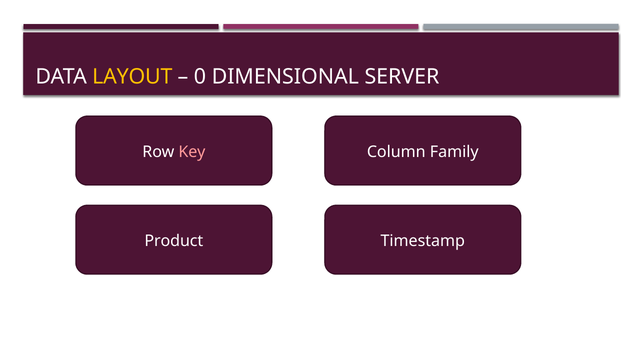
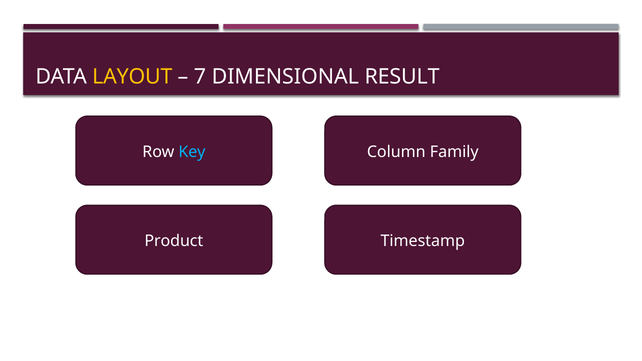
0: 0 -> 7
SERVER: SERVER -> RESULT
Key colour: pink -> light blue
